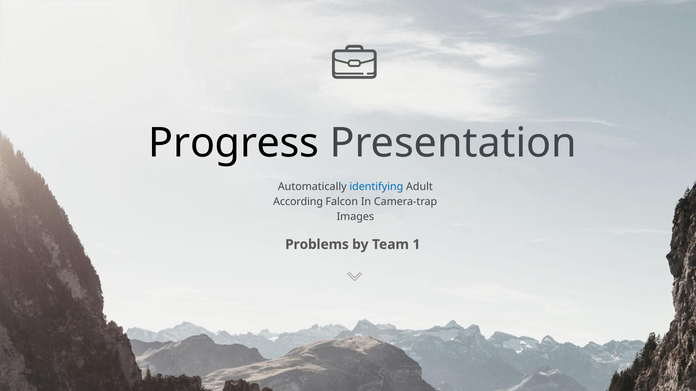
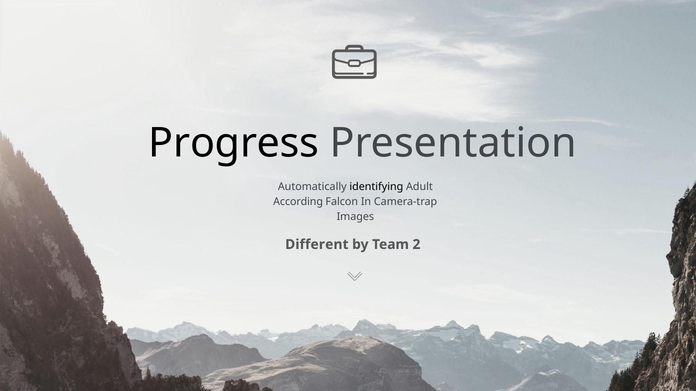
identifying colour: blue -> black
Problems: Problems -> Different
1: 1 -> 2
